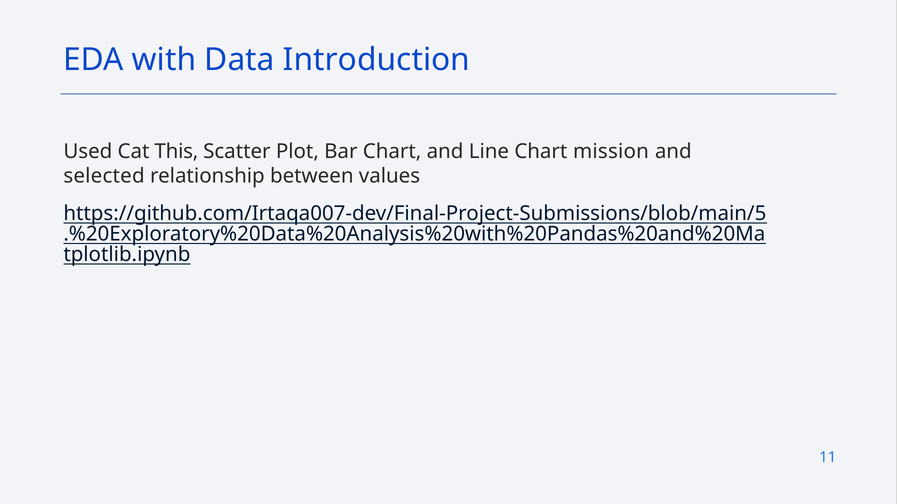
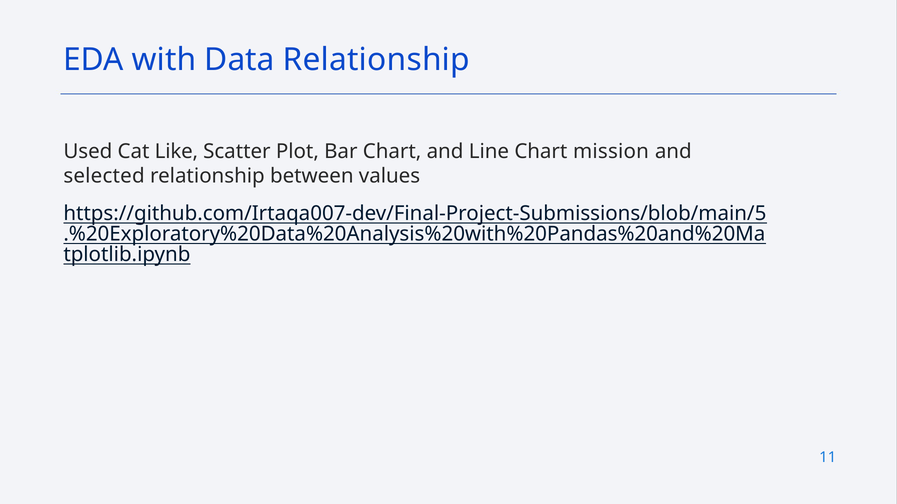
Data Introduction: Introduction -> Relationship
This: This -> Like
